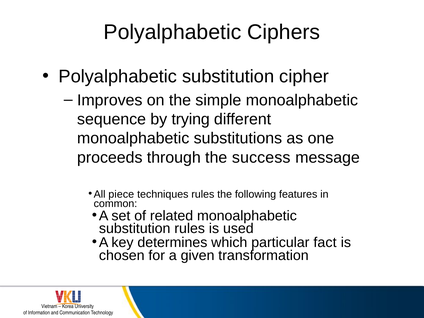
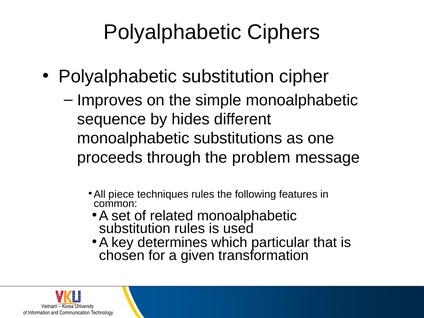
trying: trying -> hides
success: success -> problem
fact: fact -> that
